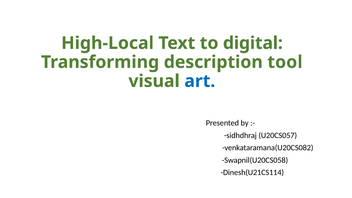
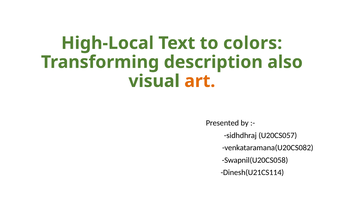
digital: digital -> colors
tool: tool -> also
art colour: blue -> orange
